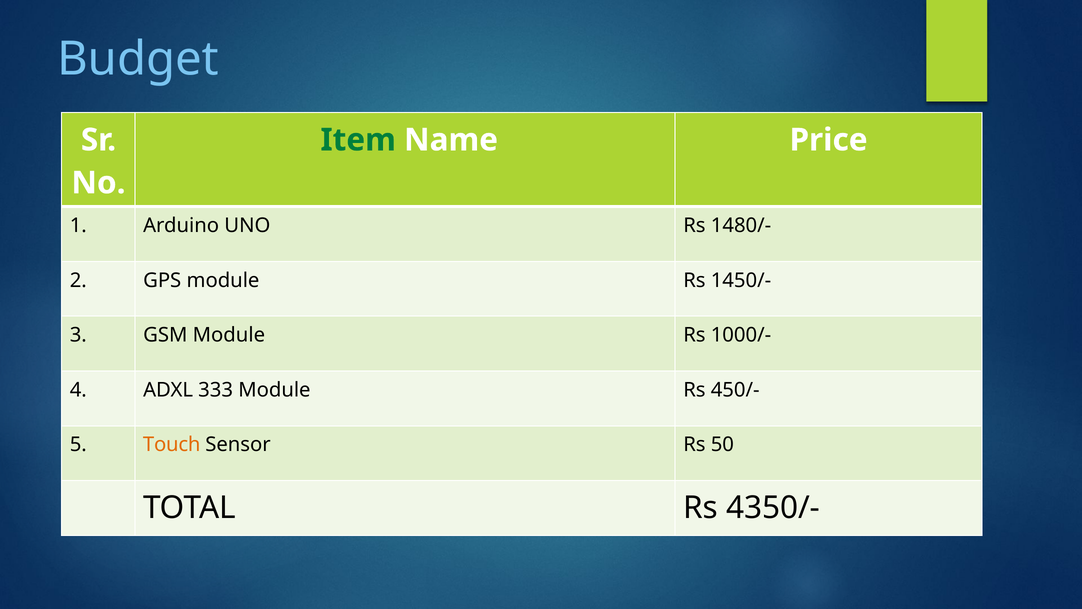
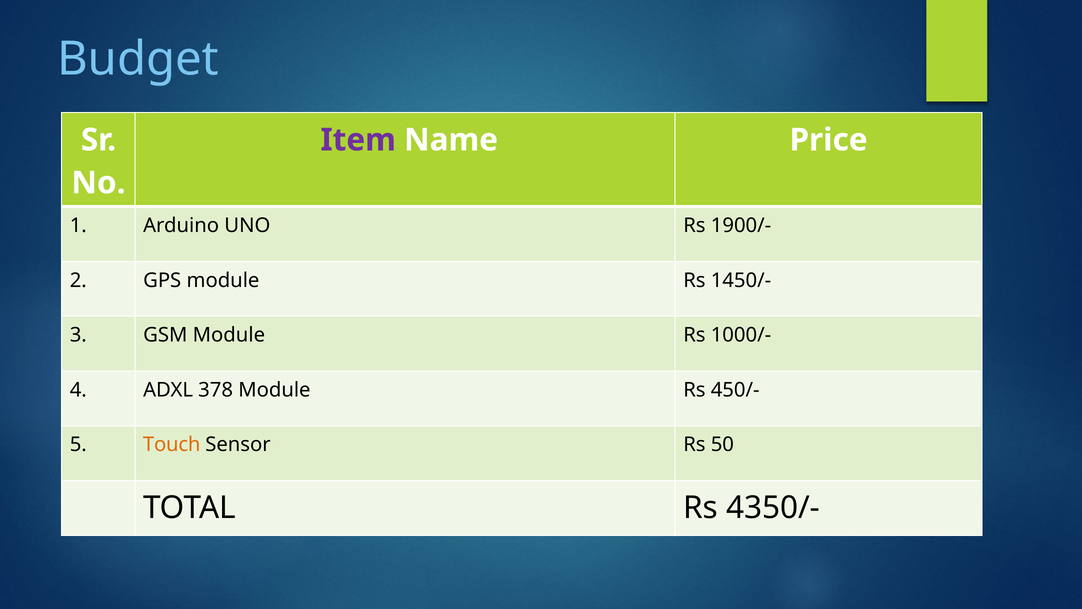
Item colour: green -> purple
1480/-: 1480/- -> 1900/-
333: 333 -> 378
